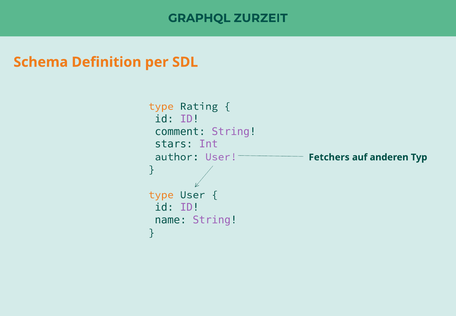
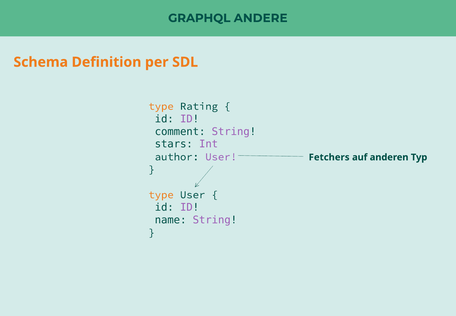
ZURZEIT: ZURZEIT -> ANDERE
